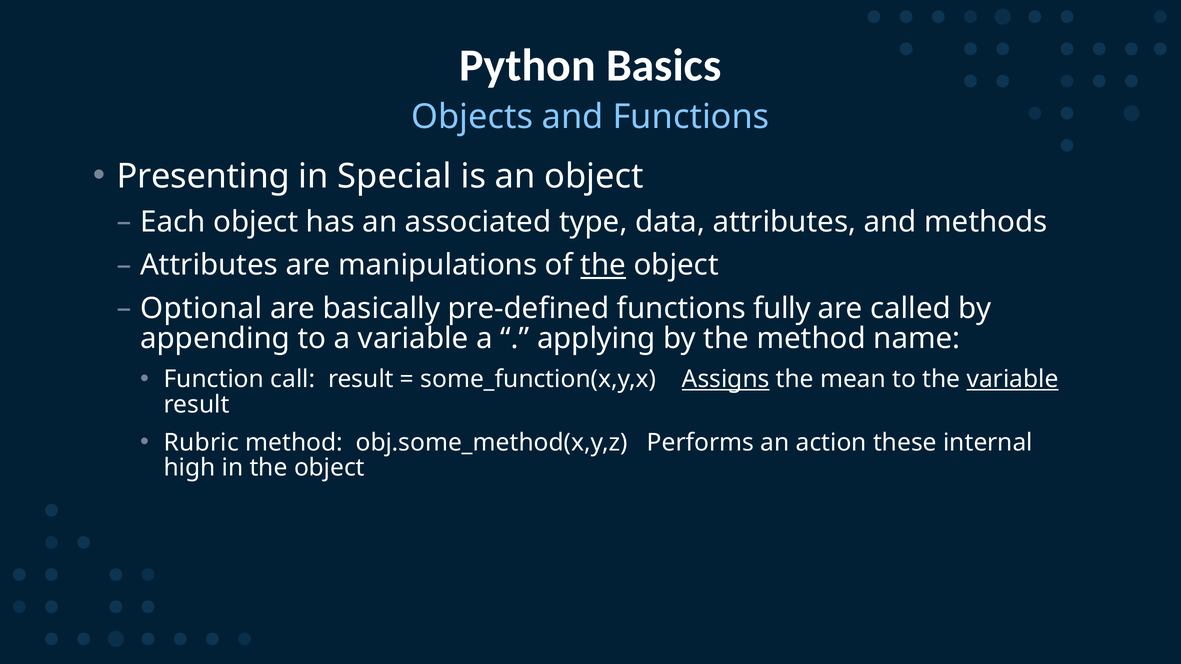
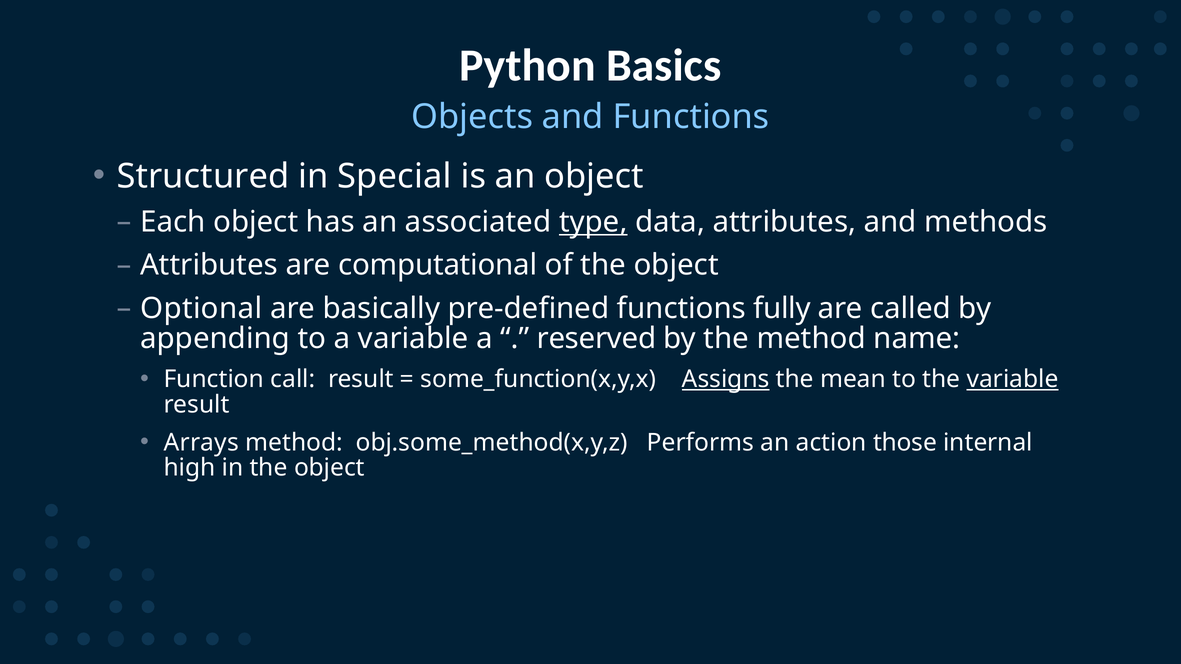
Presenting: Presenting -> Structured
type underline: none -> present
manipulations: manipulations -> computational
the at (603, 265) underline: present -> none
applying: applying -> reserved
Rubric: Rubric -> Arrays
these: these -> those
